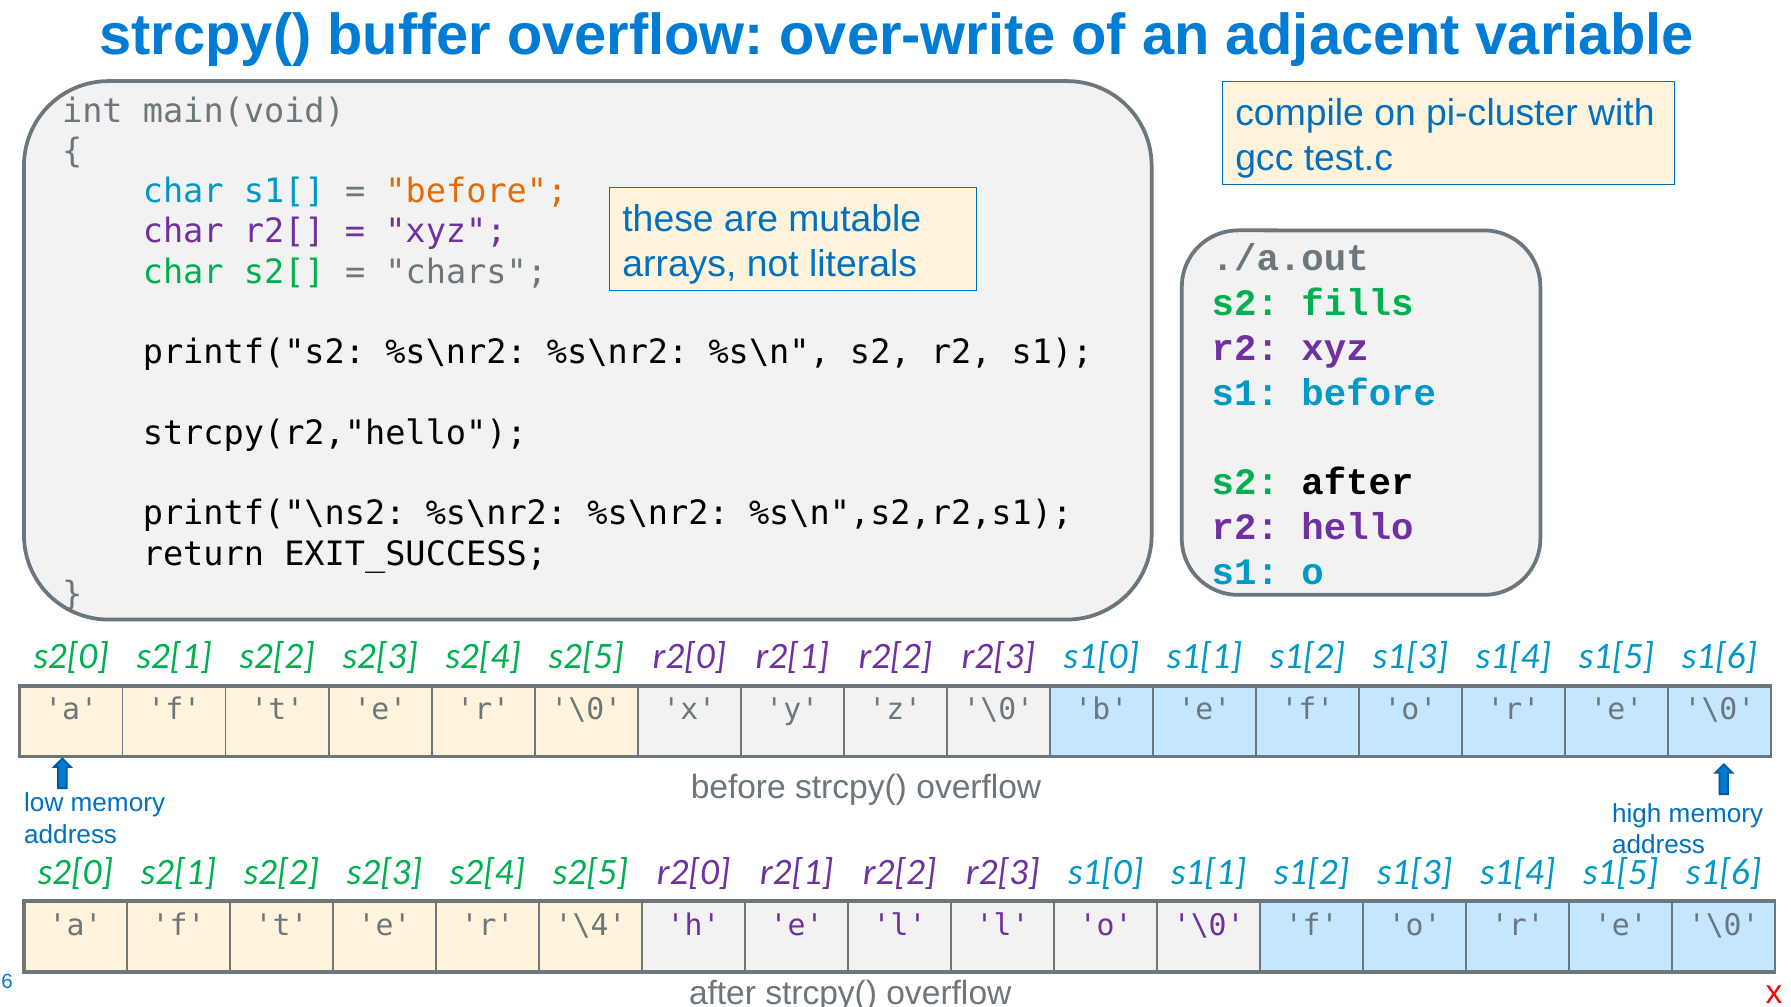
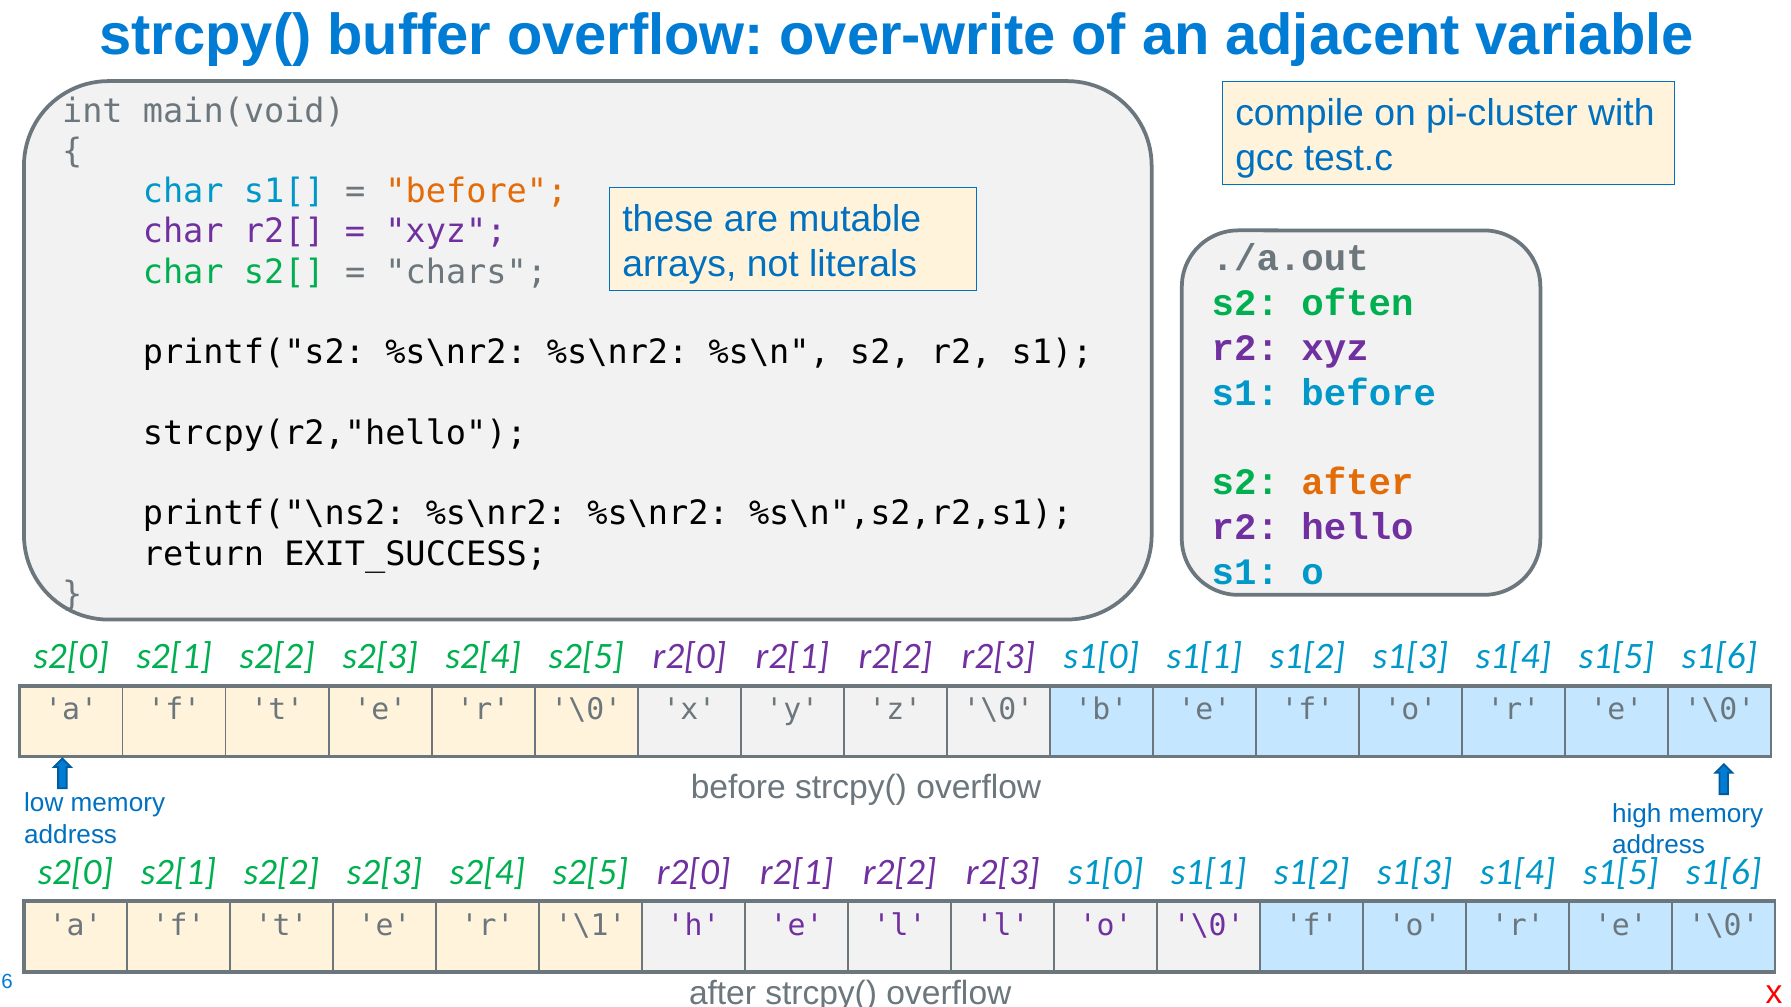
fills: fills -> often
after at (1357, 483) colour: black -> orange
\4: \4 -> \1
